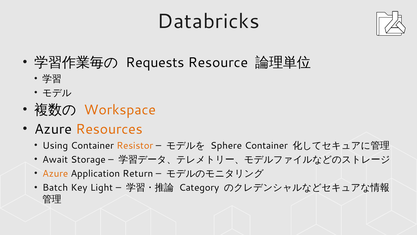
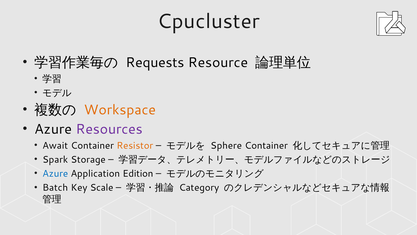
Databricks: Databricks -> Cpucluster
Resources colour: orange -> purple
Using: Using -> Await
Await: Await -> Spark
Azure at (55, 173) colour: orange -> blue
Return: Return -> Edition
Light: Light -> Scale
